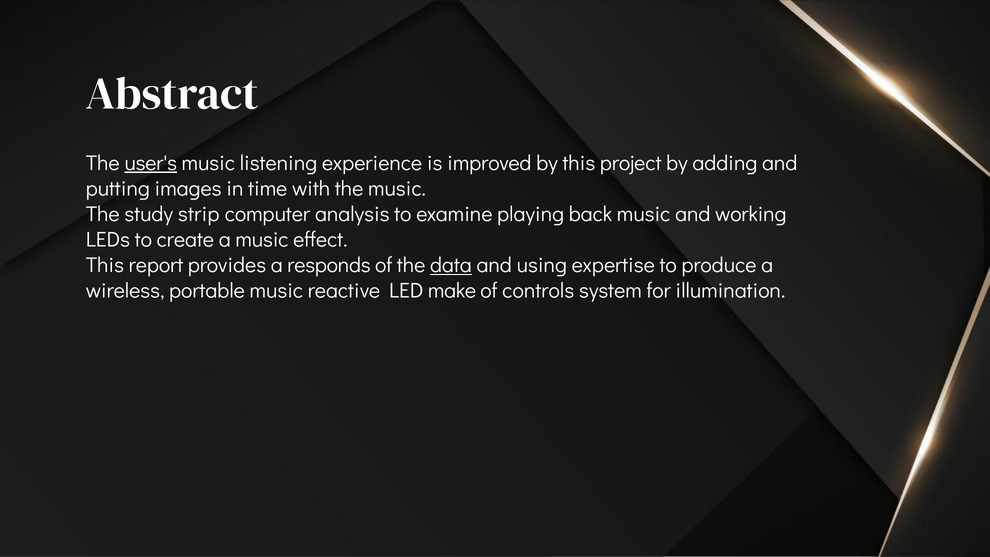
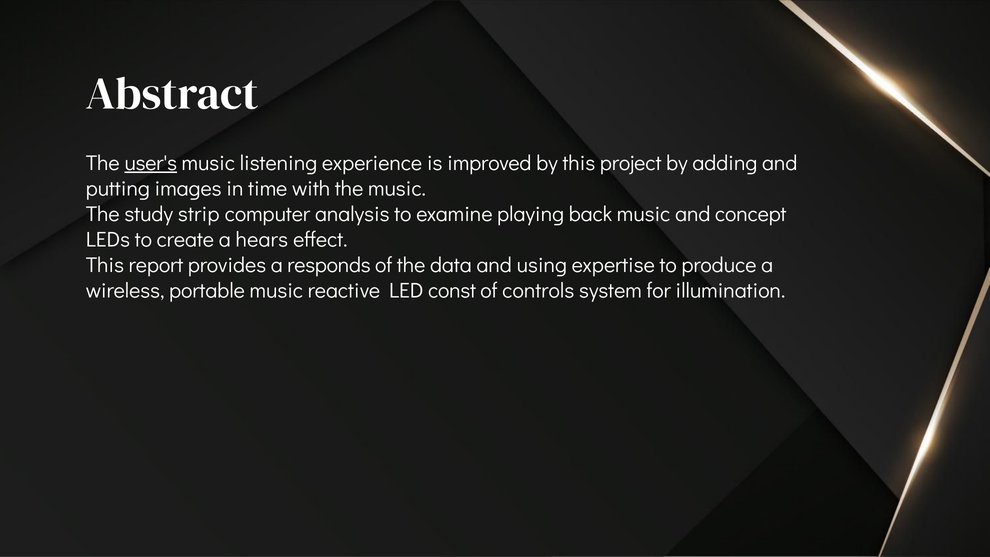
working: working -> concept
a music: music -> hears
data underline: present -> none
make: make -> const
